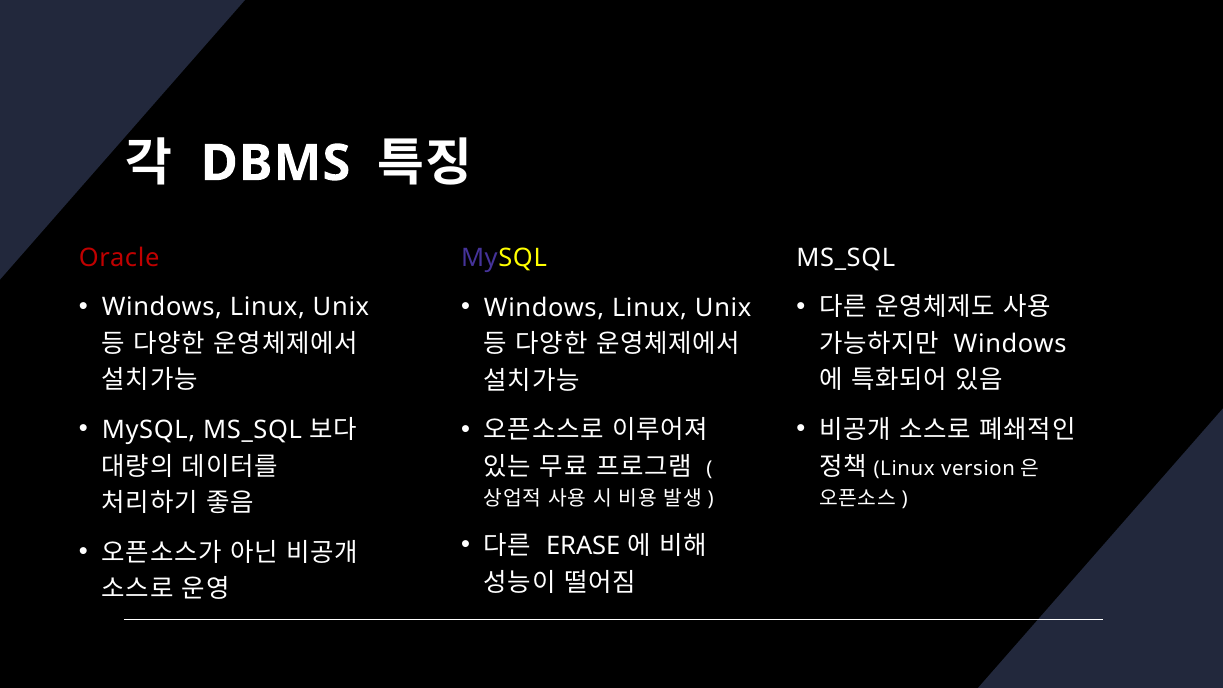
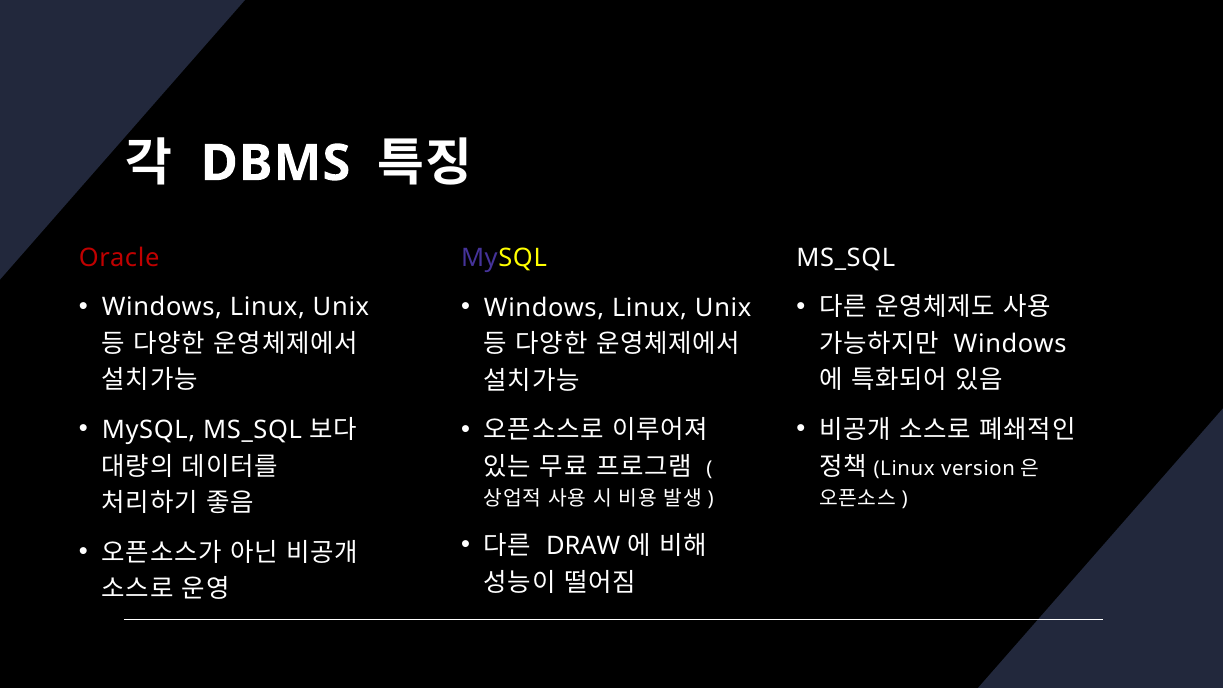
ERASE: ERASE -> DRAW
